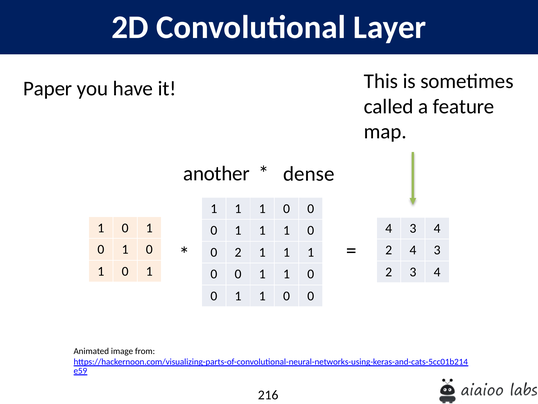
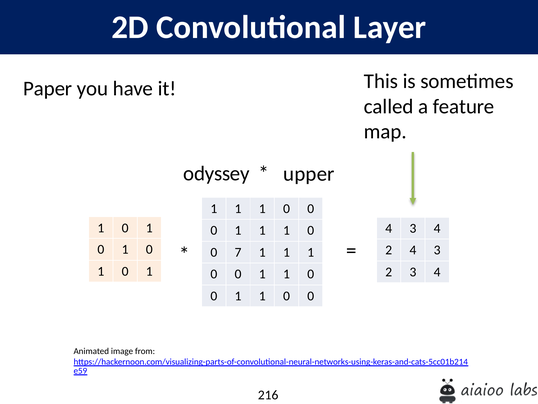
another: another -> odyssey
dense: dense -> upper
0 2: 2 -> 7
